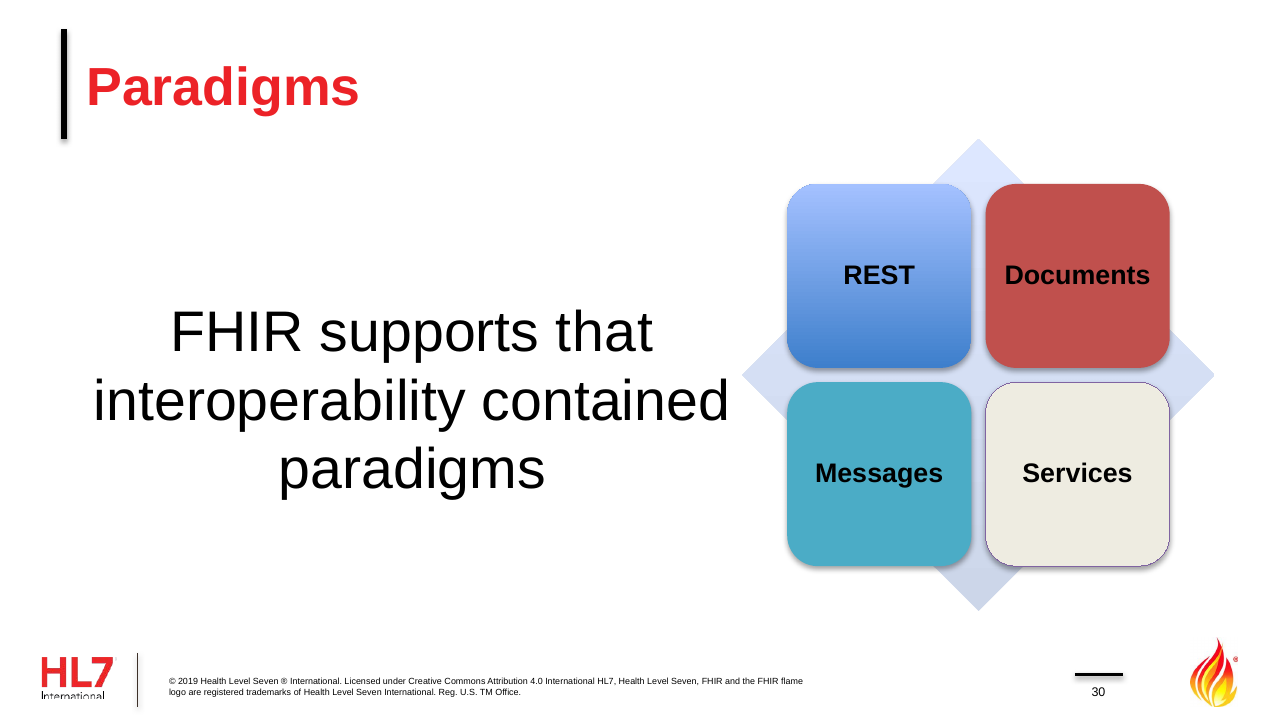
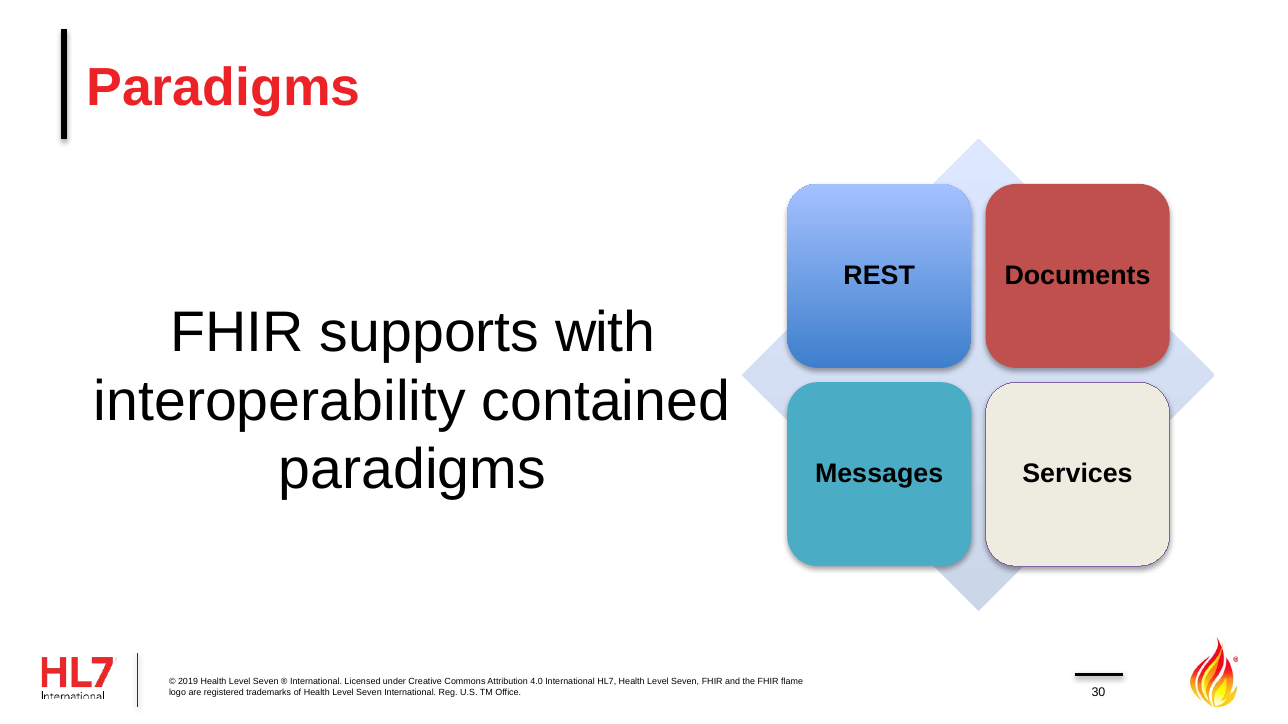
that: that -> with
